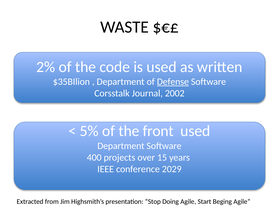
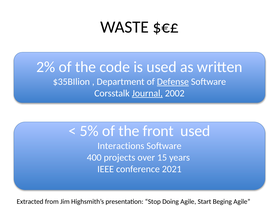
Journal underline: none -> present
Department at (121, 145): Department -> Interactions
2029: 2029 -> 2021
